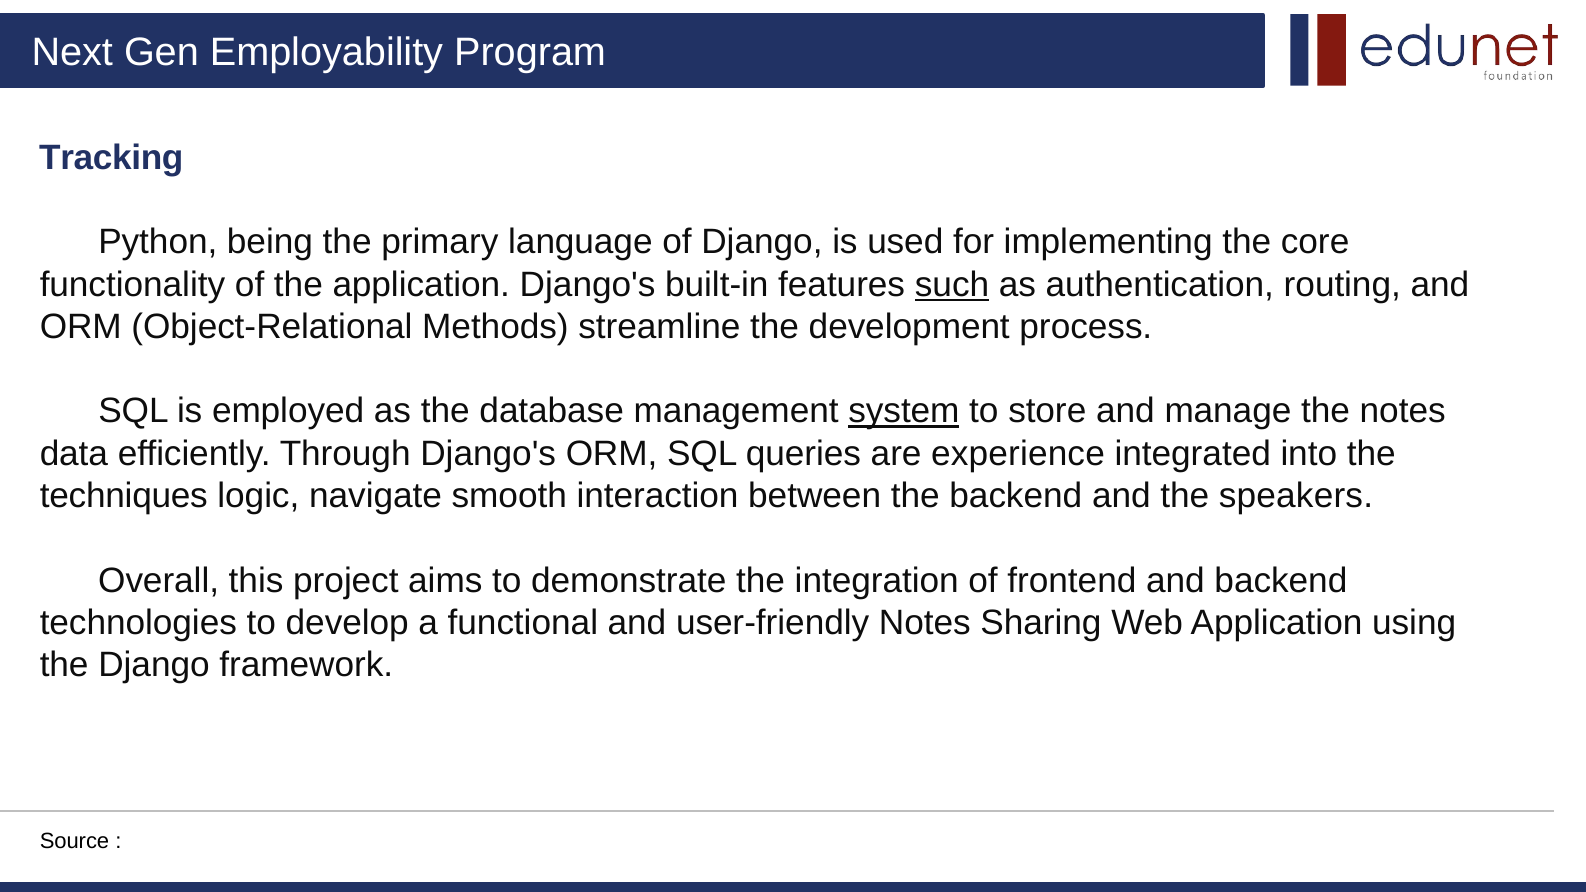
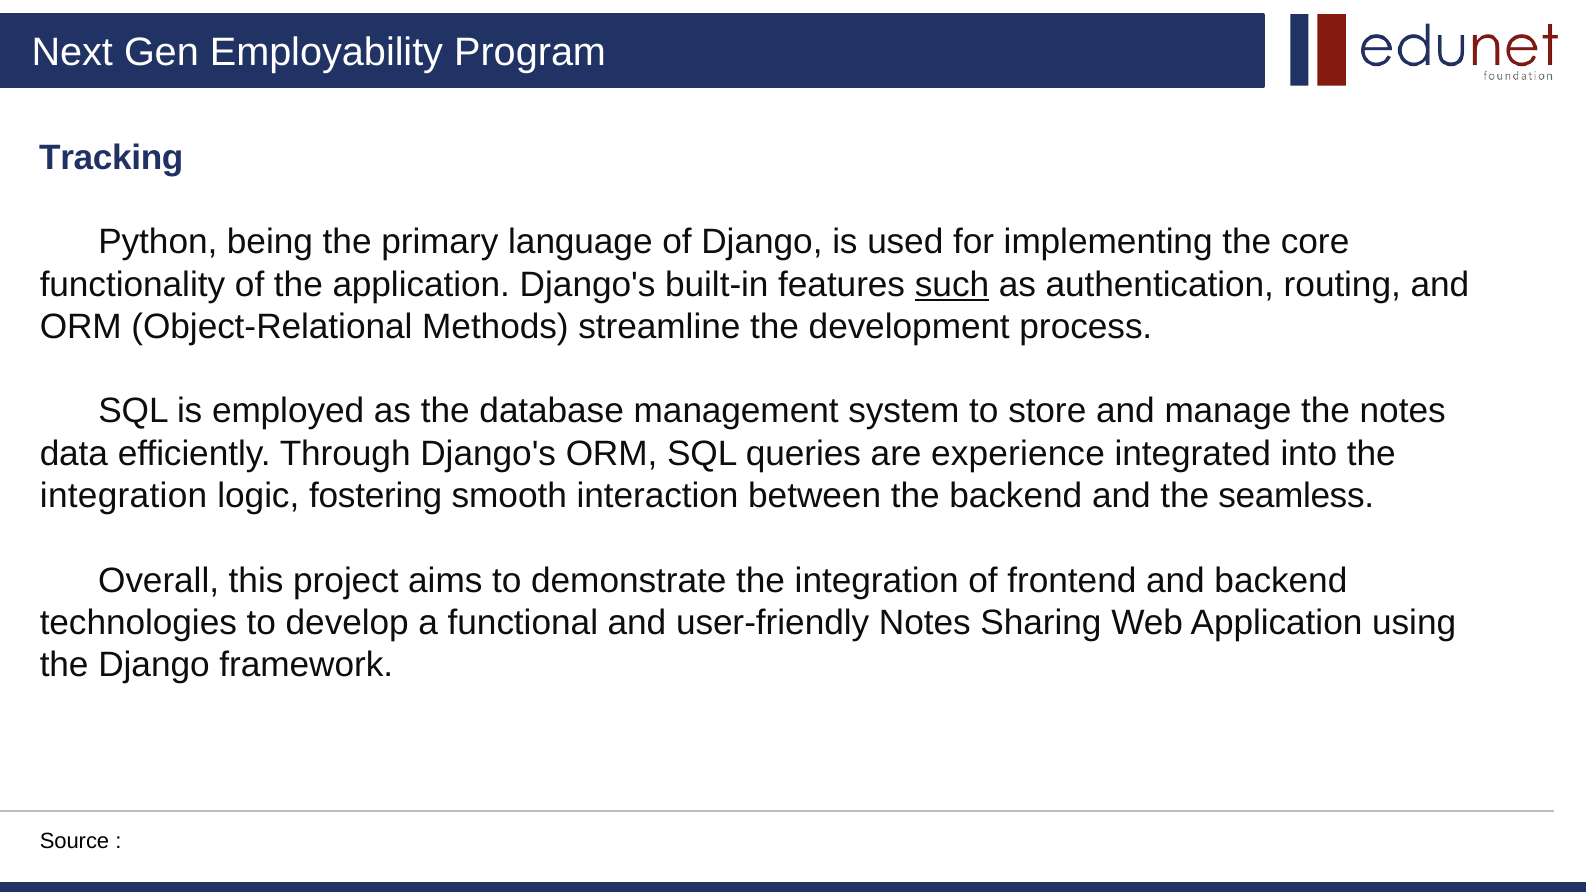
system underline: present -> none
techniques at (124, 496): techniques -> integration
navigate: navigate -> fostering
speakers: speakers -> seamless
